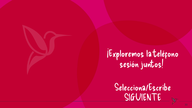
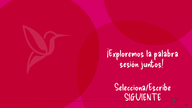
teléfono: teléfono -> palabra
